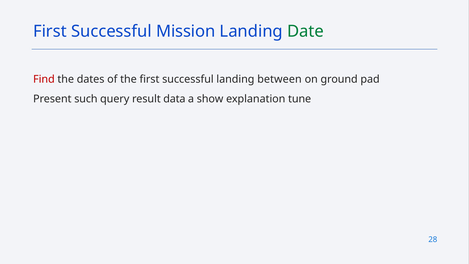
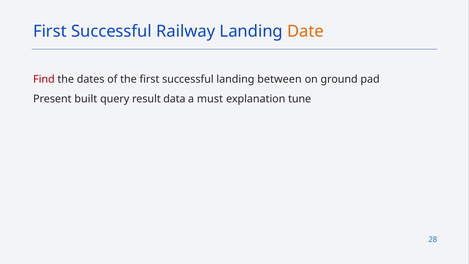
Mission: Mission -> Railway
Date colour: green -> orange
such: such -> built
show: show -> must
